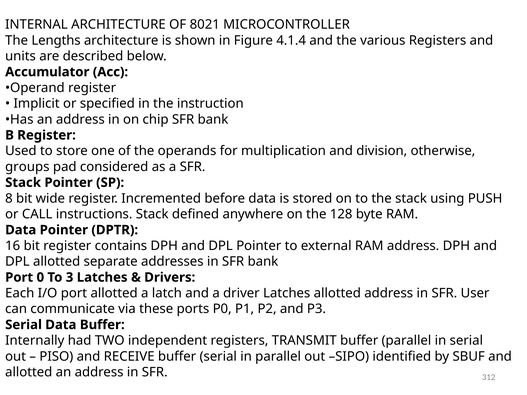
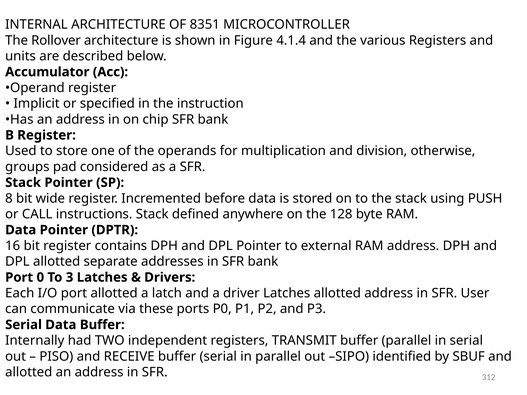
8021: 8021 -> 8351
Lengths: Lengths -> Rollover
